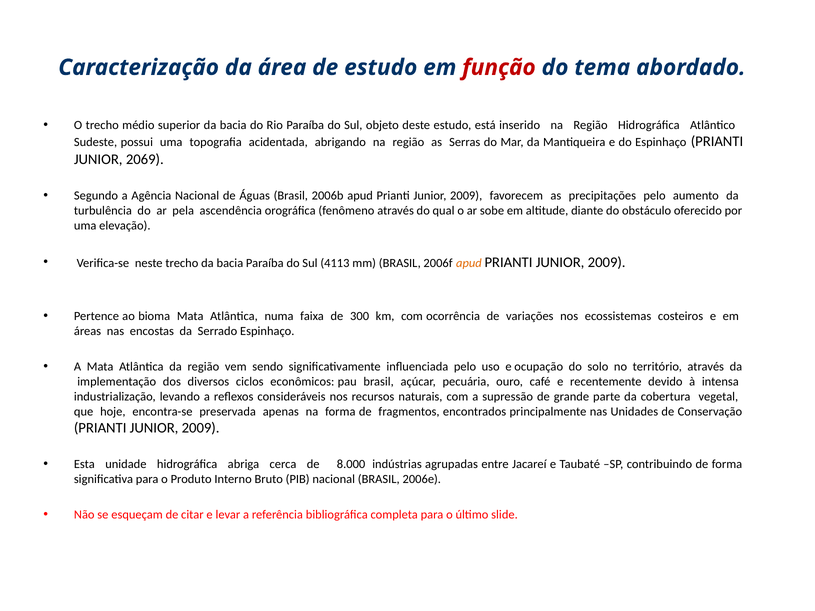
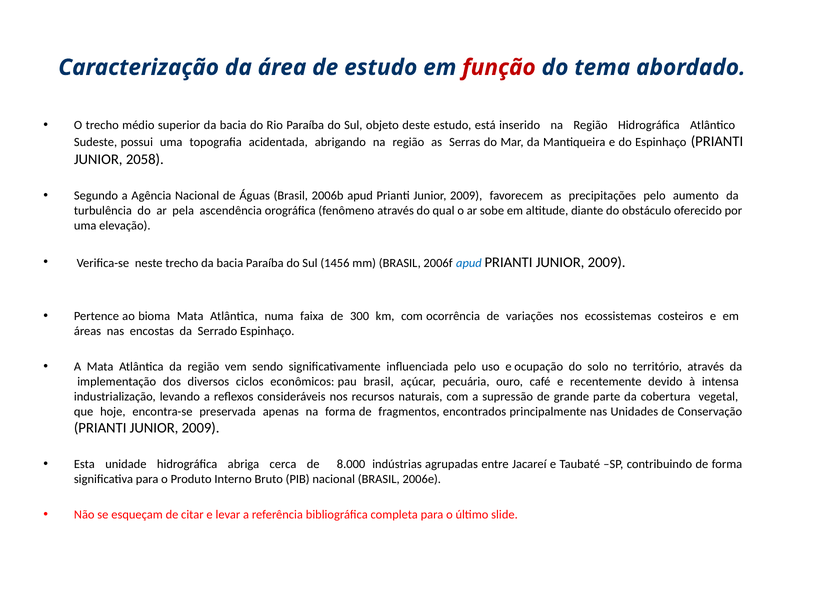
2069: 2069 -> 2058
4113: 4113 -> 1456
apud at (469, 263) colour: orange -> blue
